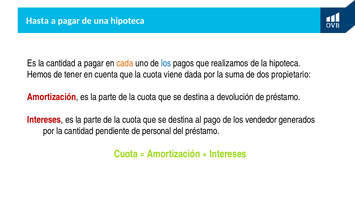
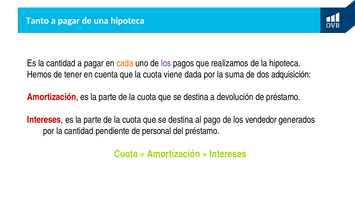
Hasta: Hasta -> Tanto
los at (166, 63) colour: blue -> purple
propietario: propietario -> adquisición
